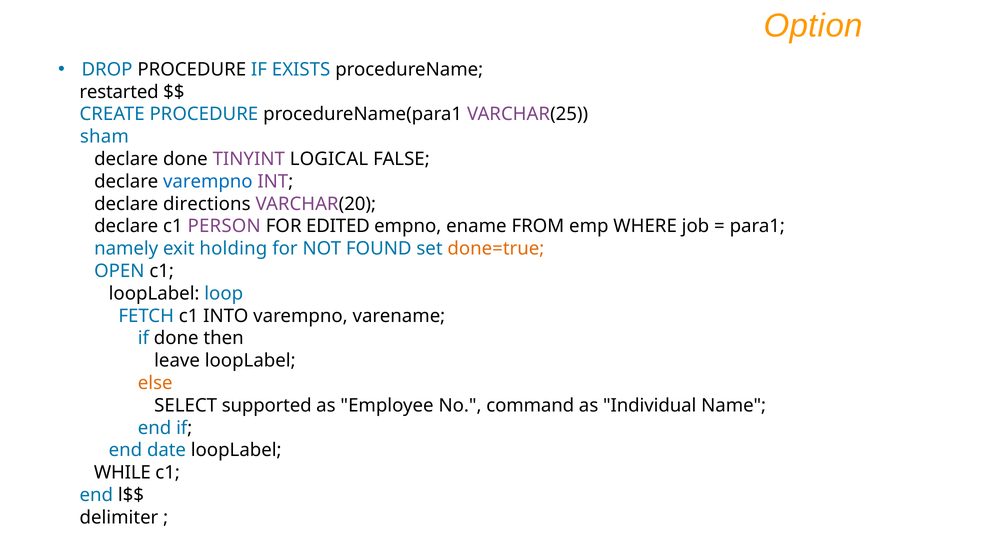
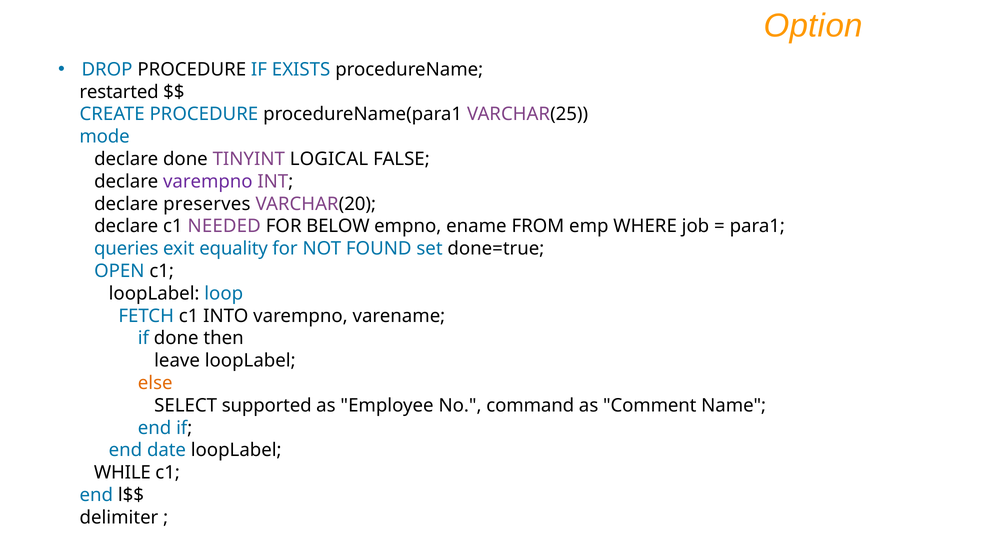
sham: sham -> mode
varempno at (208, 181) colour: blue -> purple
directions: directions -> preserves
PERSON: PERSON -> NEEDED
EDITED: EDITED -> BELOW
namely: namely -> queries
holding: holding -> equality
done=true colour: orange -> black
Individual: Individual -> Comment
